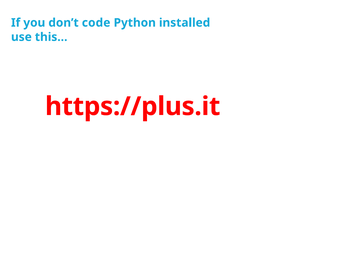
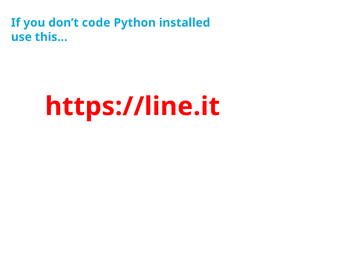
https://plus.it: https://plus.it -> https://line.it
